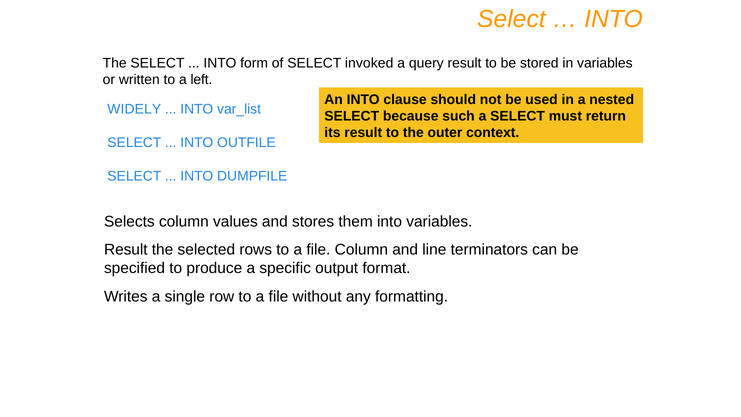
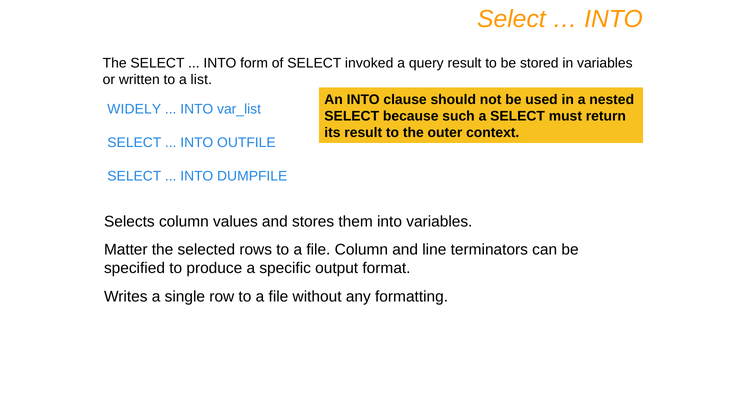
left: left -> list
Result at (126, 250): Result -> Matter
